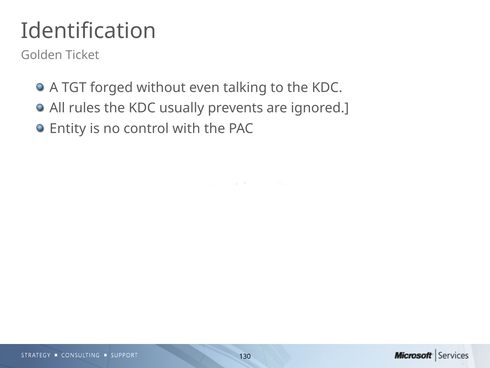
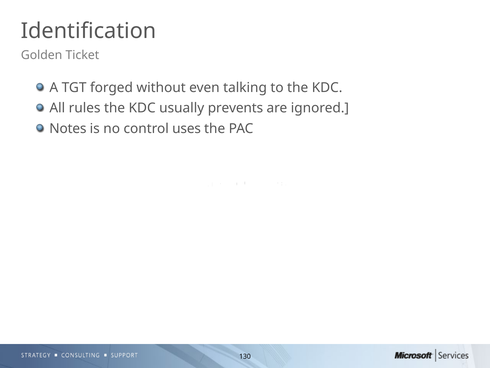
Entity: Entity -> Notes
with: with -> uses
